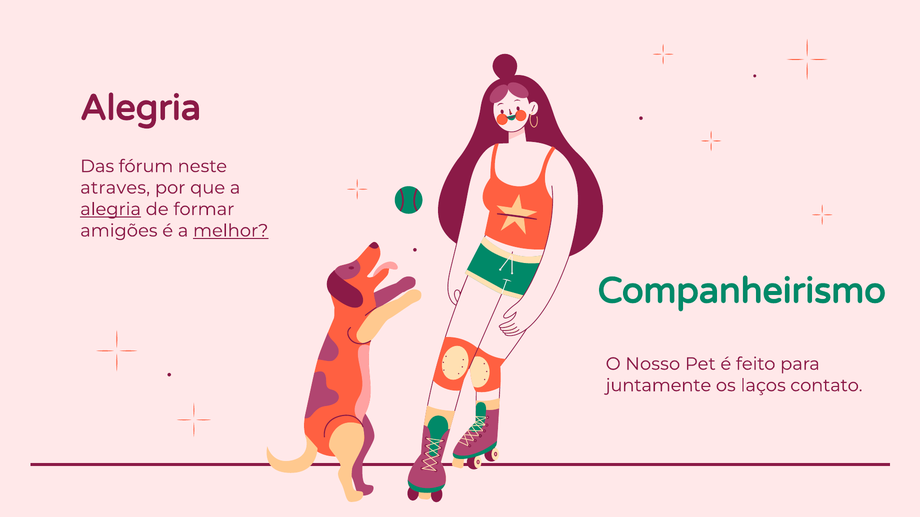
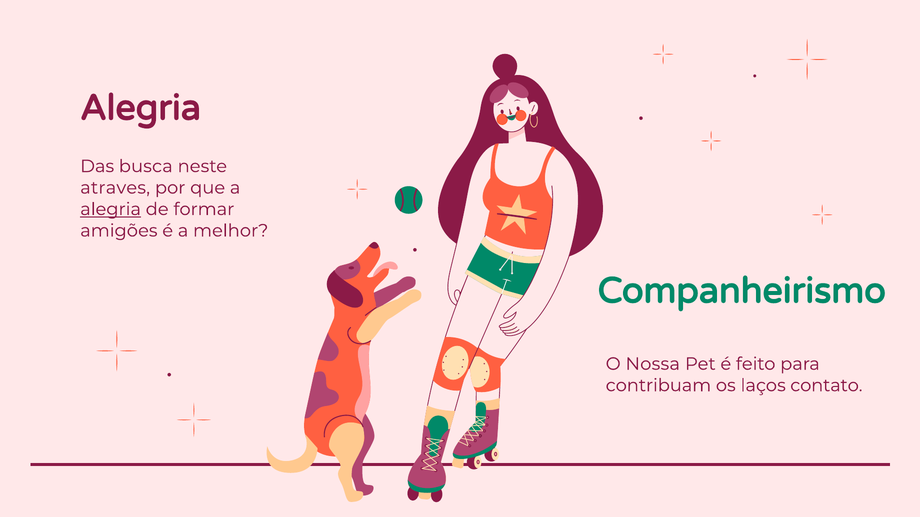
fórum: fórum -> busca
melhor underline: present -> none
Nosso: Nosso -> Nossa
juntamente: juntamente -> contribuam
